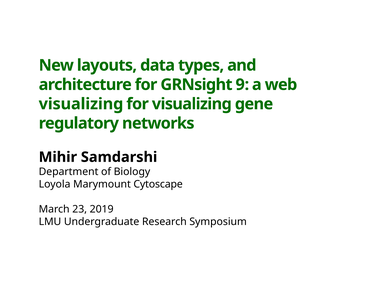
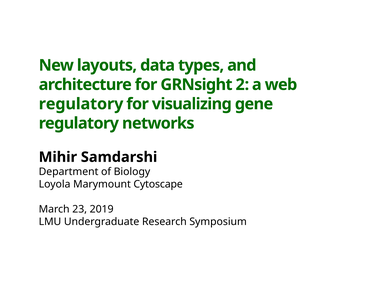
9: 9 -> 2
visualizing at (81, 104): visualizing -> regulatory
